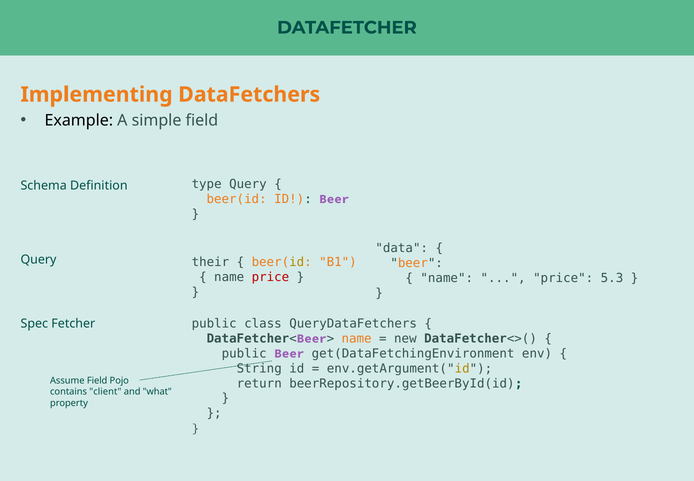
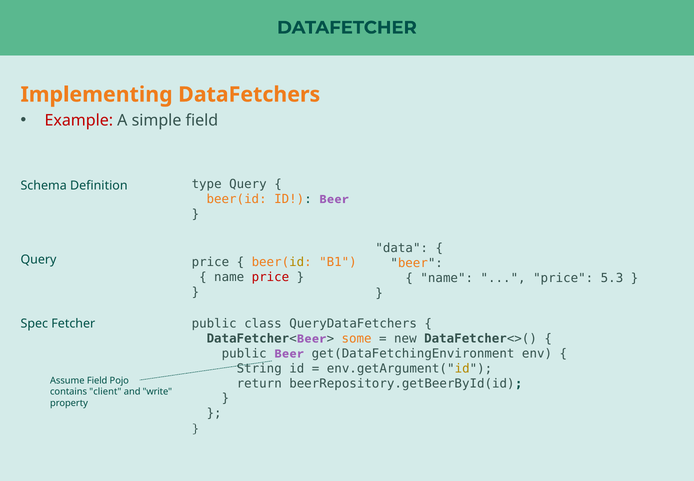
Example colour: black -> red
their at (210, 262): their -> price
name at (357, 338): name -> some
what: what -> write
